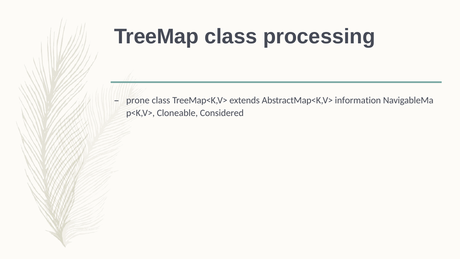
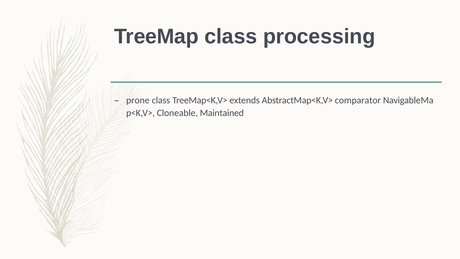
information: information -> comparator
Considered: Considered -> Maintained
